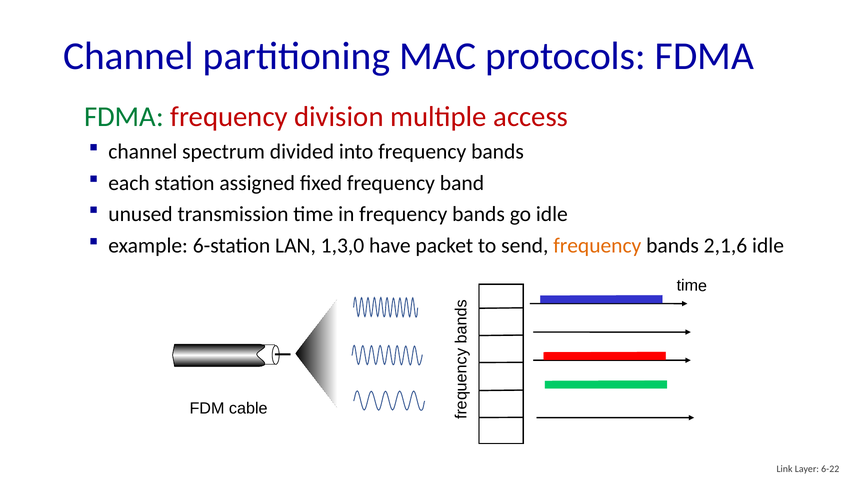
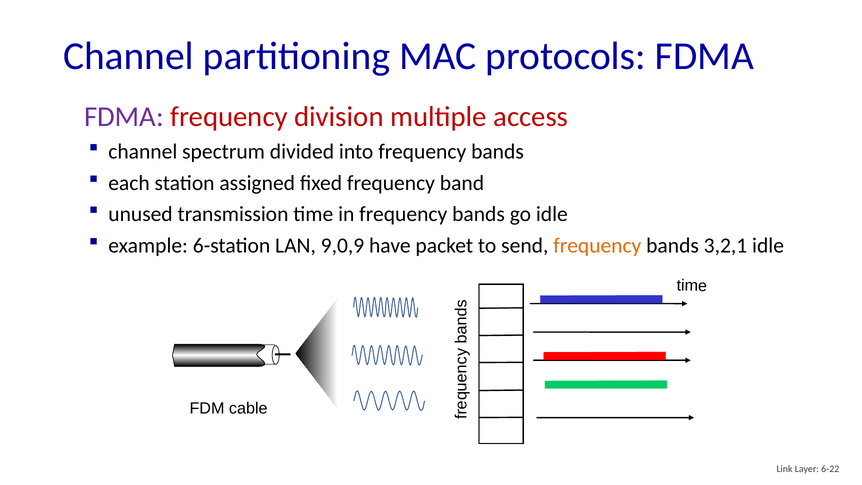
FDMA at (124, 117) colour: green -> purple
1,3,0: 1,3,0 -> 9,0,9
2,1,6: 2,1,6 -> 3,2,1
